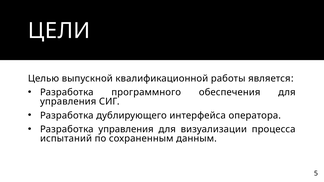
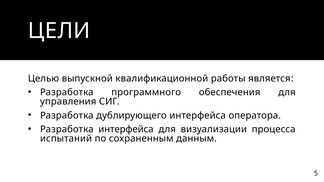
Разработка управления: управления -> интерфейса
